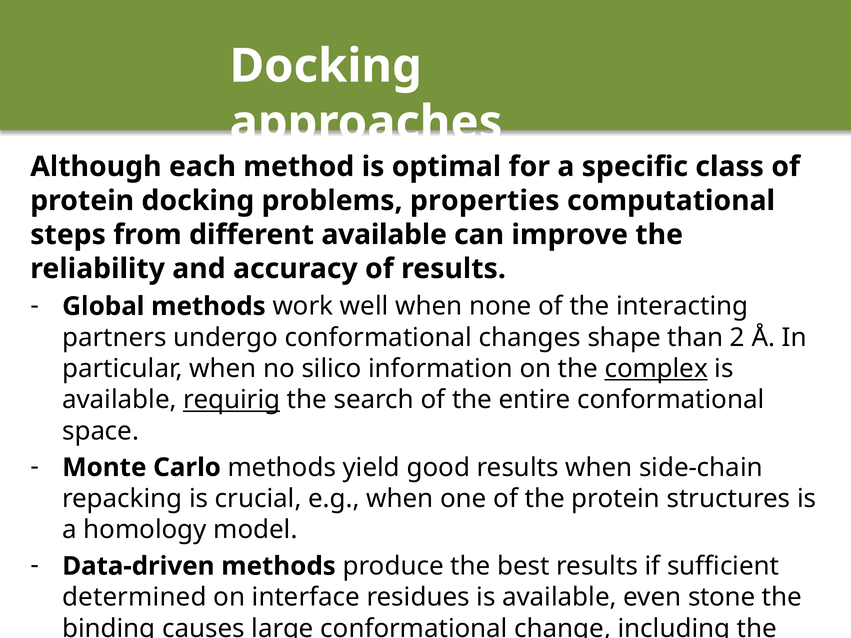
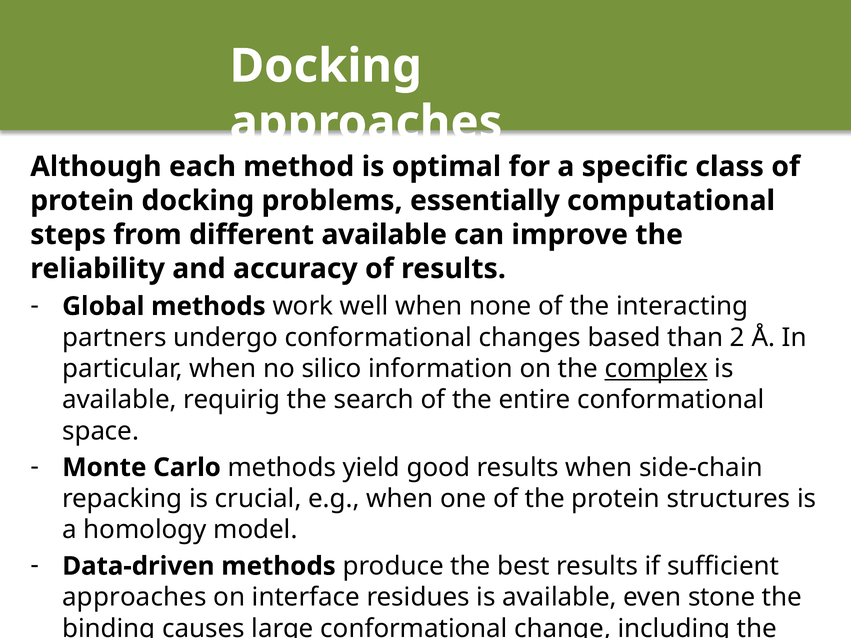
properties: properties -> essentially
shape: shape -> based
requirig underline: present -> none
determined at (134, 598): determined -> approaches
